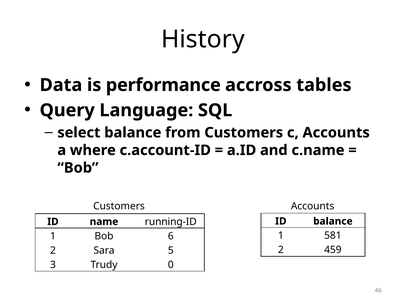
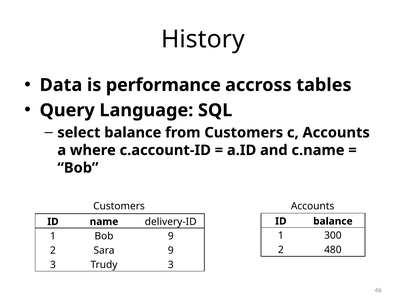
running-ID: running-ID -> delivery-ID
581: 581 -> 300
Bob 6: 6 -> 9
459: 459 -> 480
Sara 5: 5 -> 9
Trudy 0: 0 -> 3
